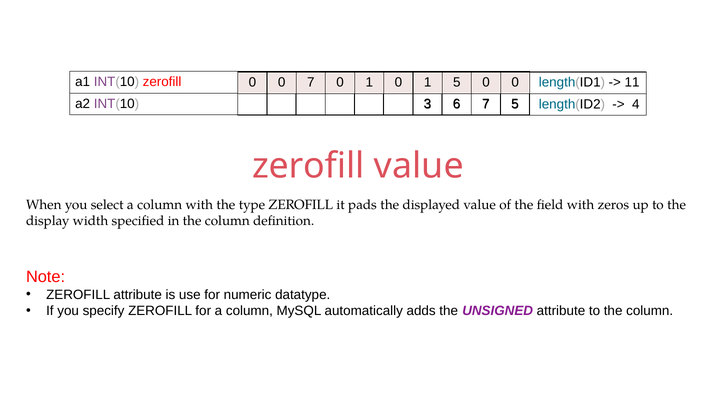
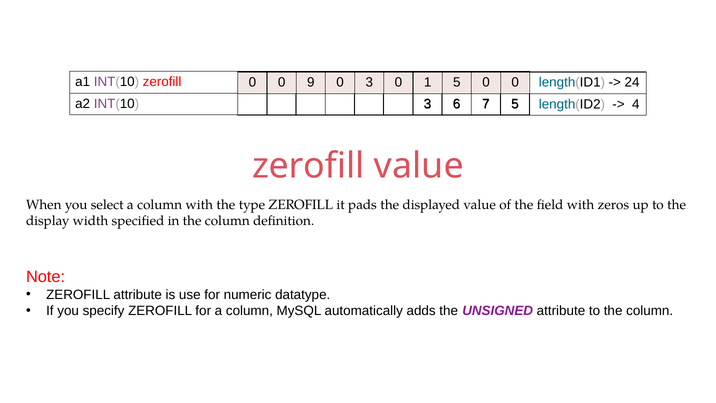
0 7: 7 -> 9
1 at (369, 82): 1 -> 3
11: 11 -> 24
